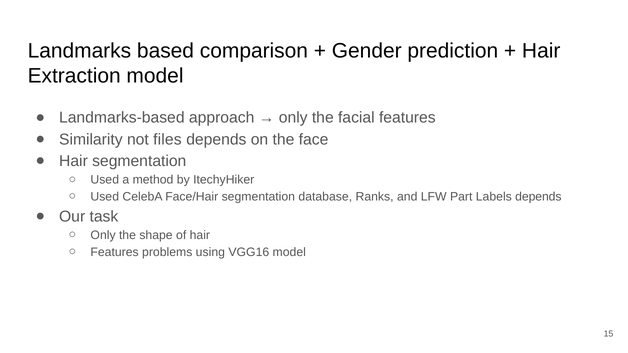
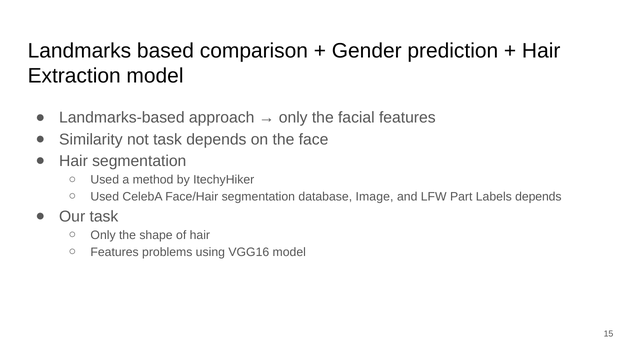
not files: files -> task
Ranks: Ranks -> Image
